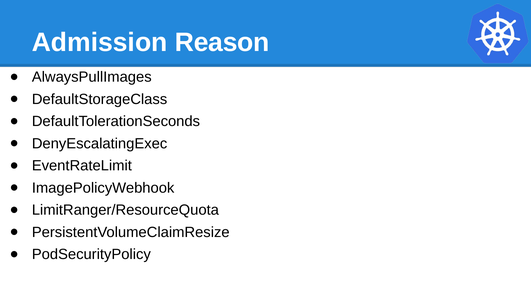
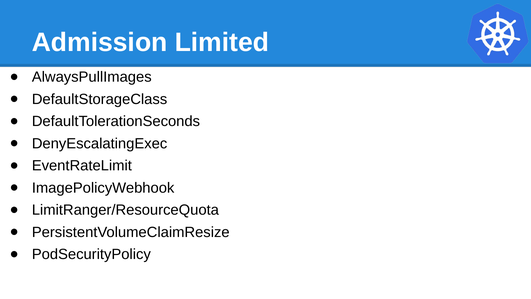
Reason: Reason -> Limited
